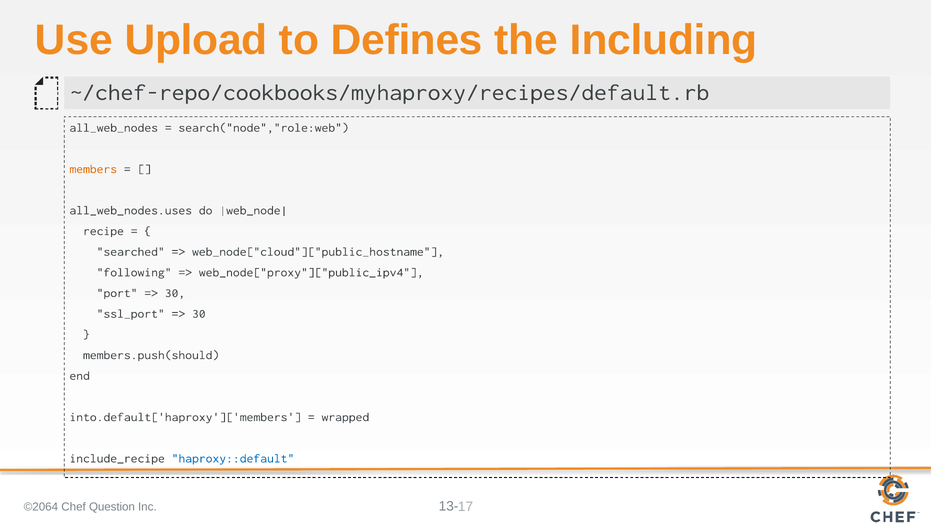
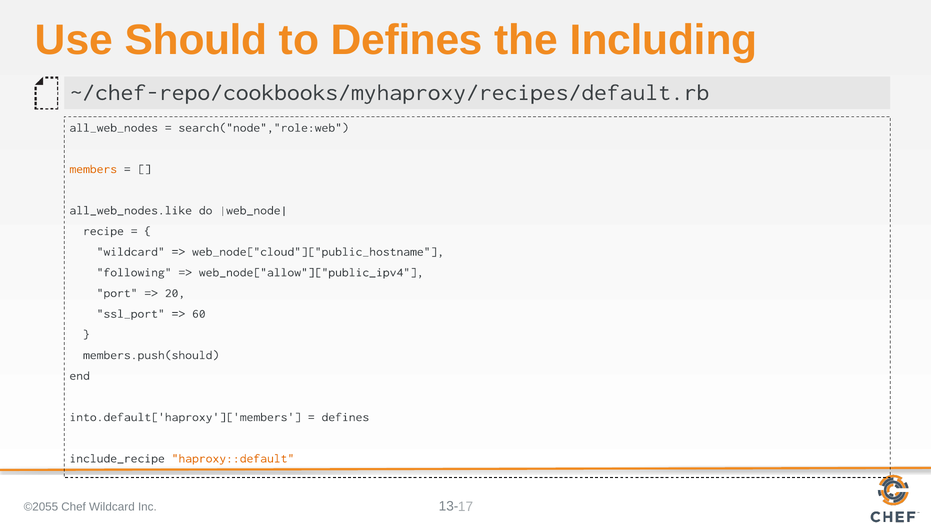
Upload: Upload -> Should
all_web_nodes.uses: all_web_nodes.uses -> all_web_nodes.like
searched at (131, 251): searched -> wildcard
web_node["proxy"]["public_ipv4: web_node["proxy"]["public_ipv4 -> web_node["allow"]["public_ipv4
30 at (175, 293): 30 -> 20
30 at (199, 313): 30 -> 60
wrapped at (345, 417): wrapped -> defines
haproxy::default colour: blue -> orange
©2064: ©2064 -> ©2055
Chef Question: Question -> Wildcard
